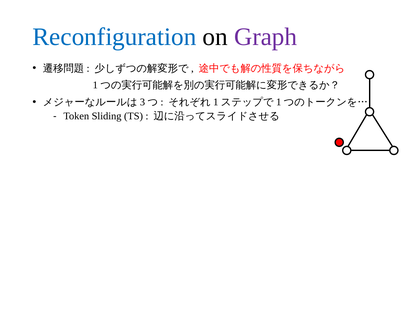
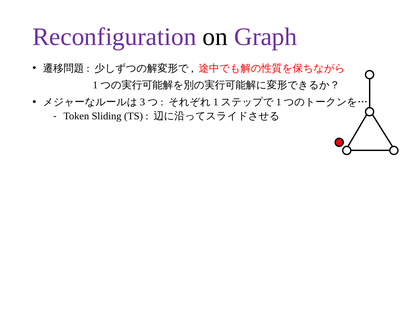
Reconfiguration colour: blue -> purple
